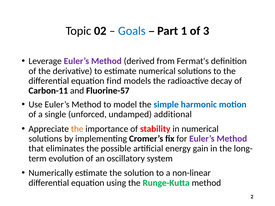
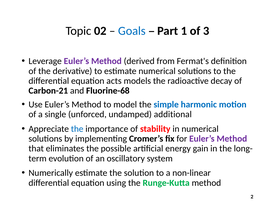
find: find -> acts
Carbon-11: Carbon-11 -> Carbon-21
Fluorine-57: Fluorine-57 -> Fluorine-68
the at (77, 129) colour: orange -> blue
